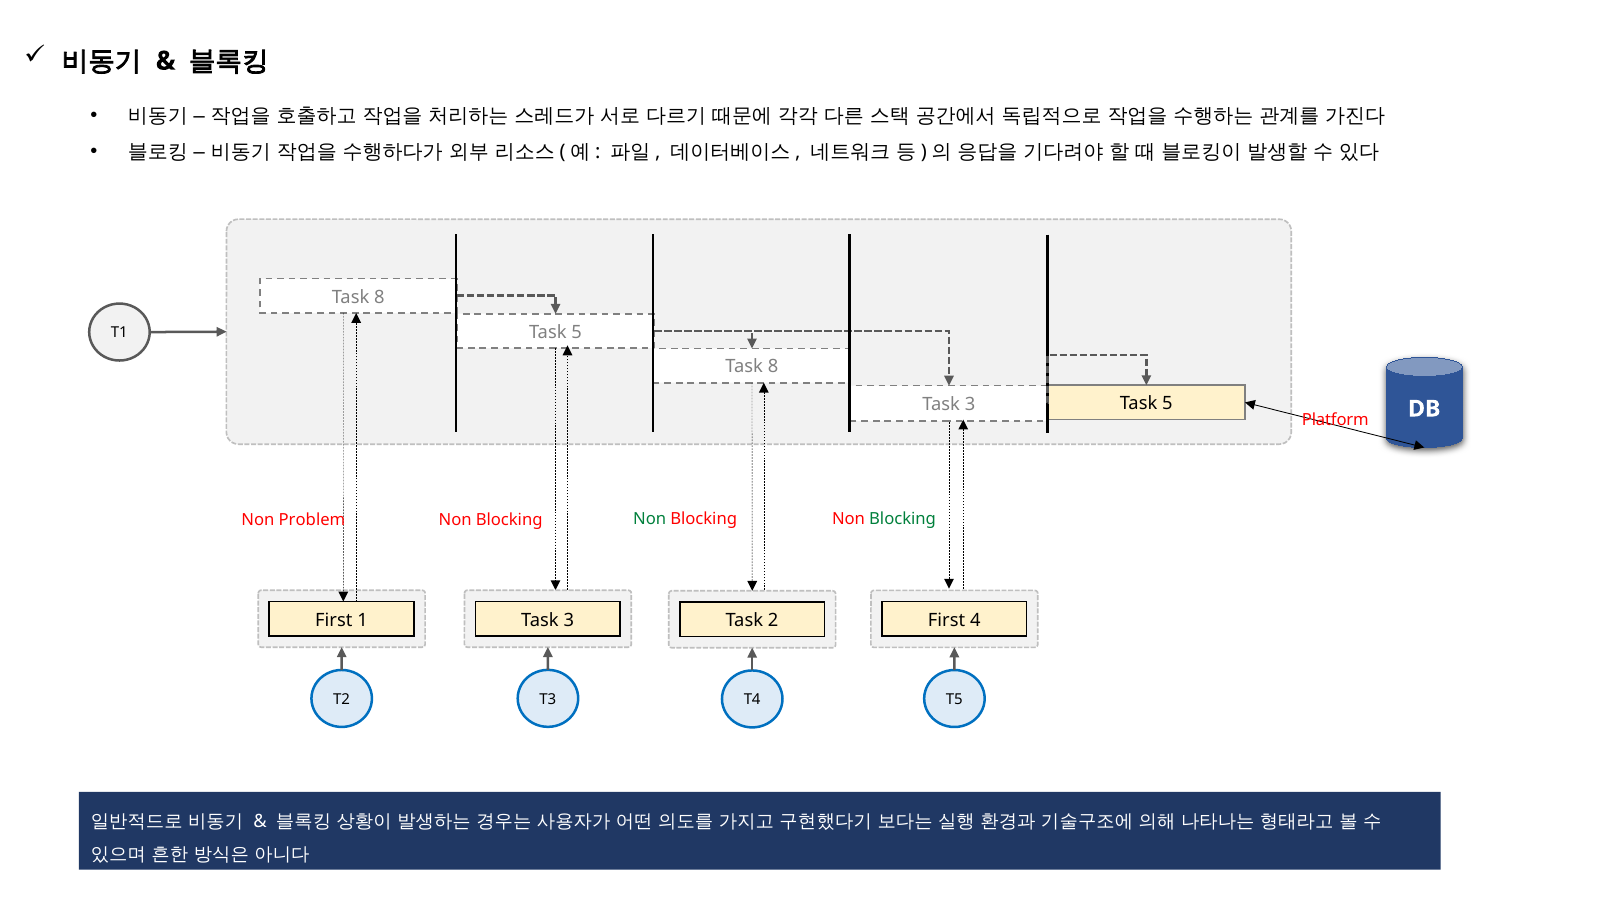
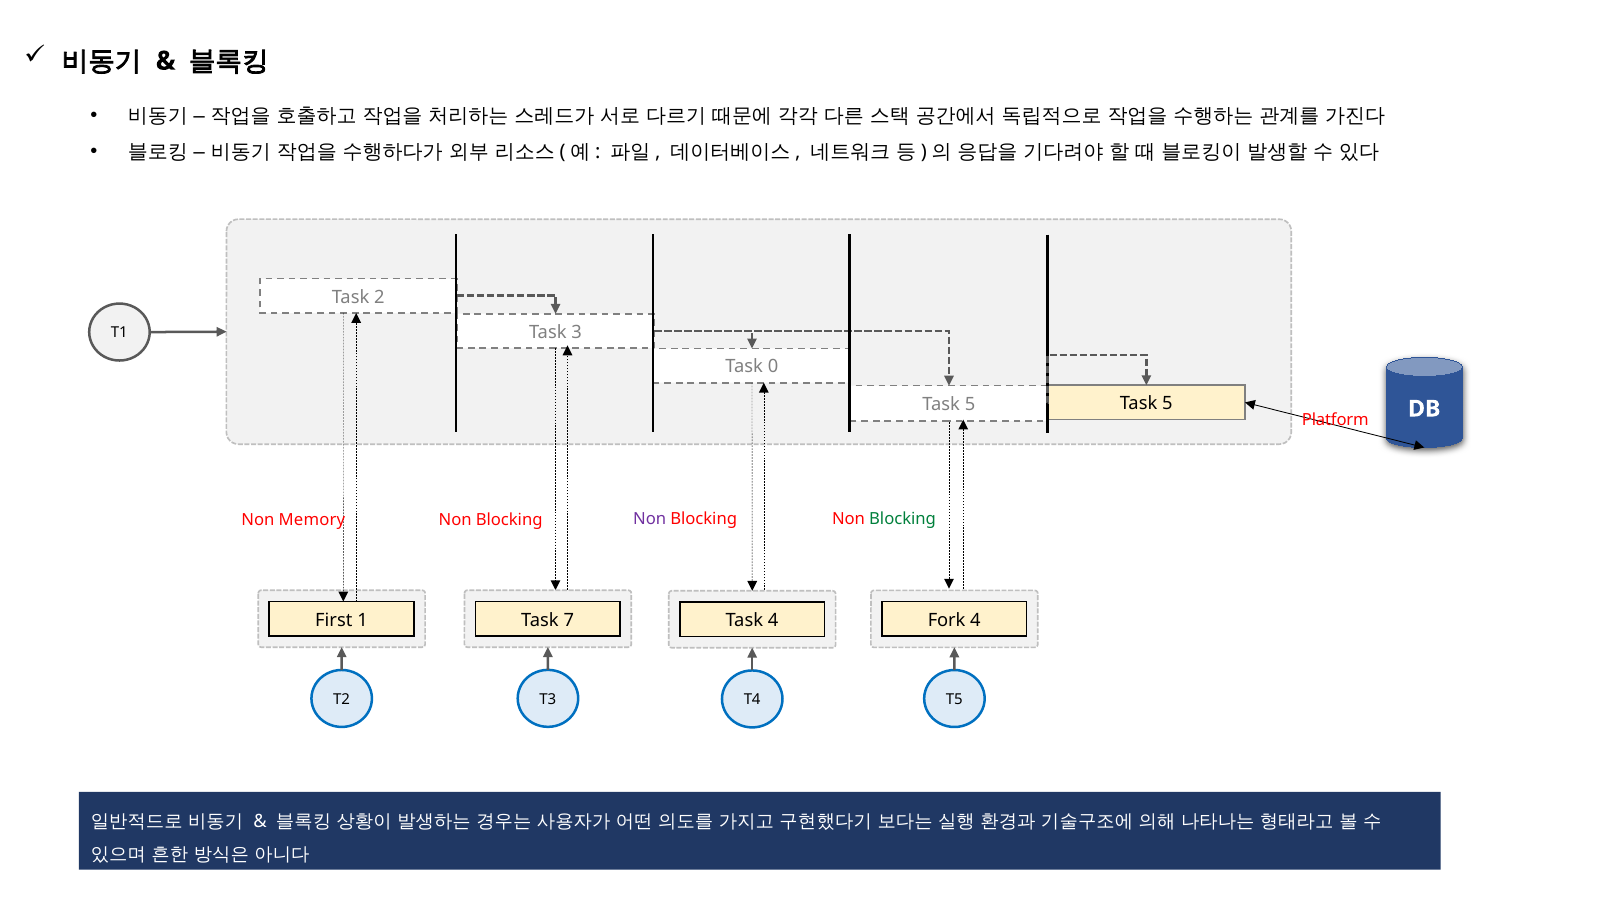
8 at (379, 297): 8 -> 2
T1 Task 5: 5 -> 3
8 at (773, 367): 8 -> 0
3 at (970, 404): 3 -> 5
Problem: Problem -> Memory
Non at (650, 519) colour: green -> purple
3 at (569, 620): 3 -> 7
First at (947, 620): First -> Fork
Task 2: 2 -> 4
